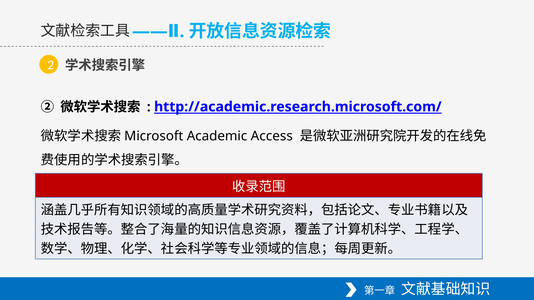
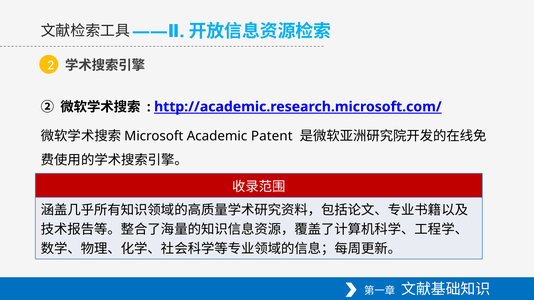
Access: Access -> Patent
